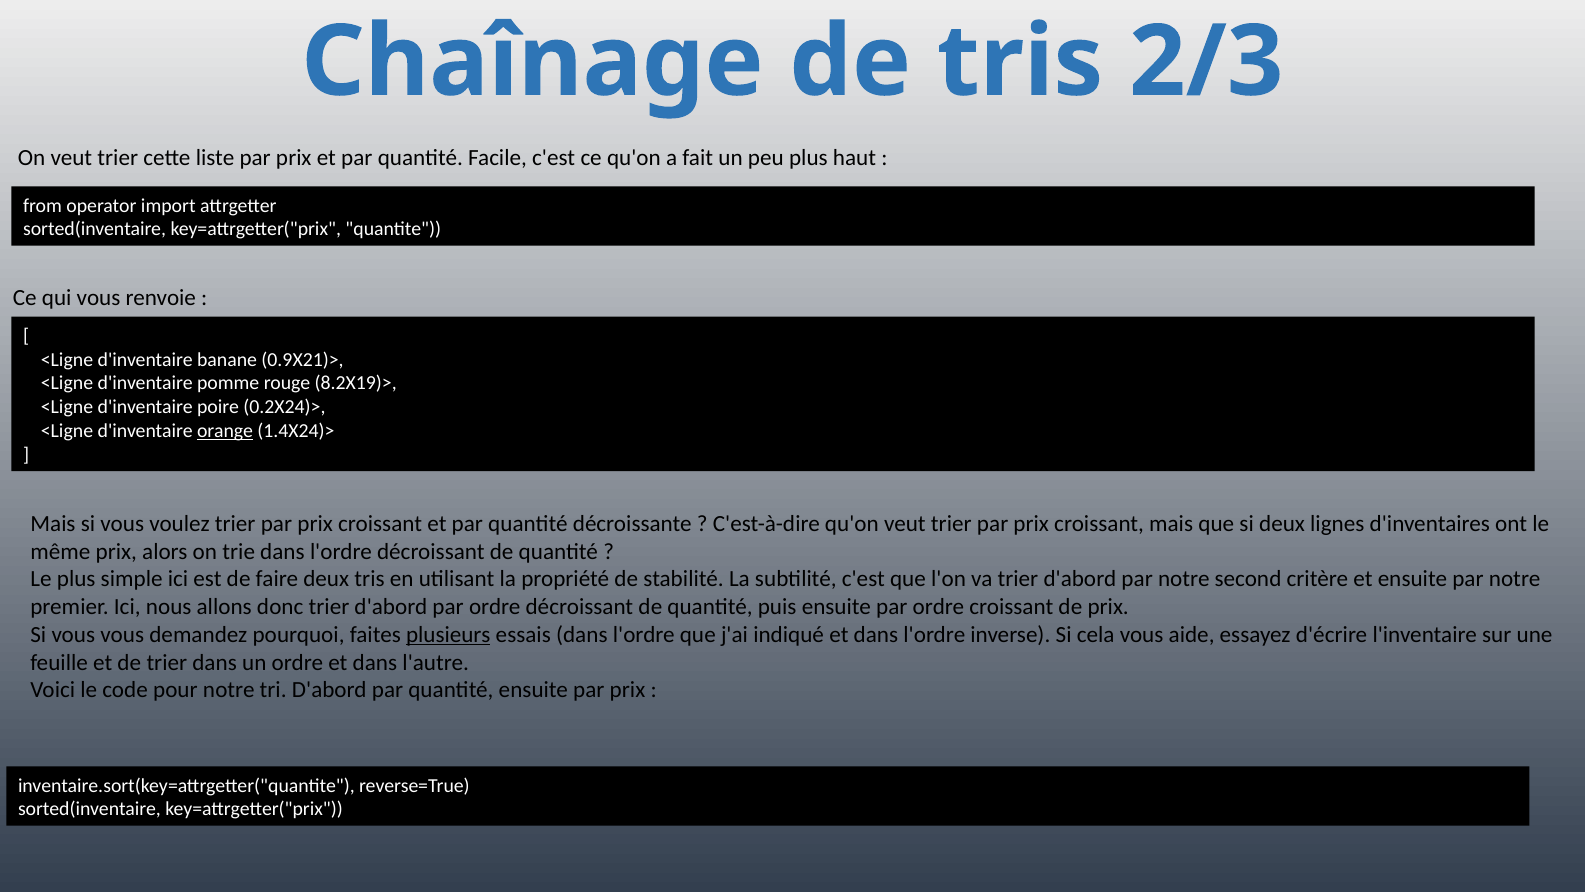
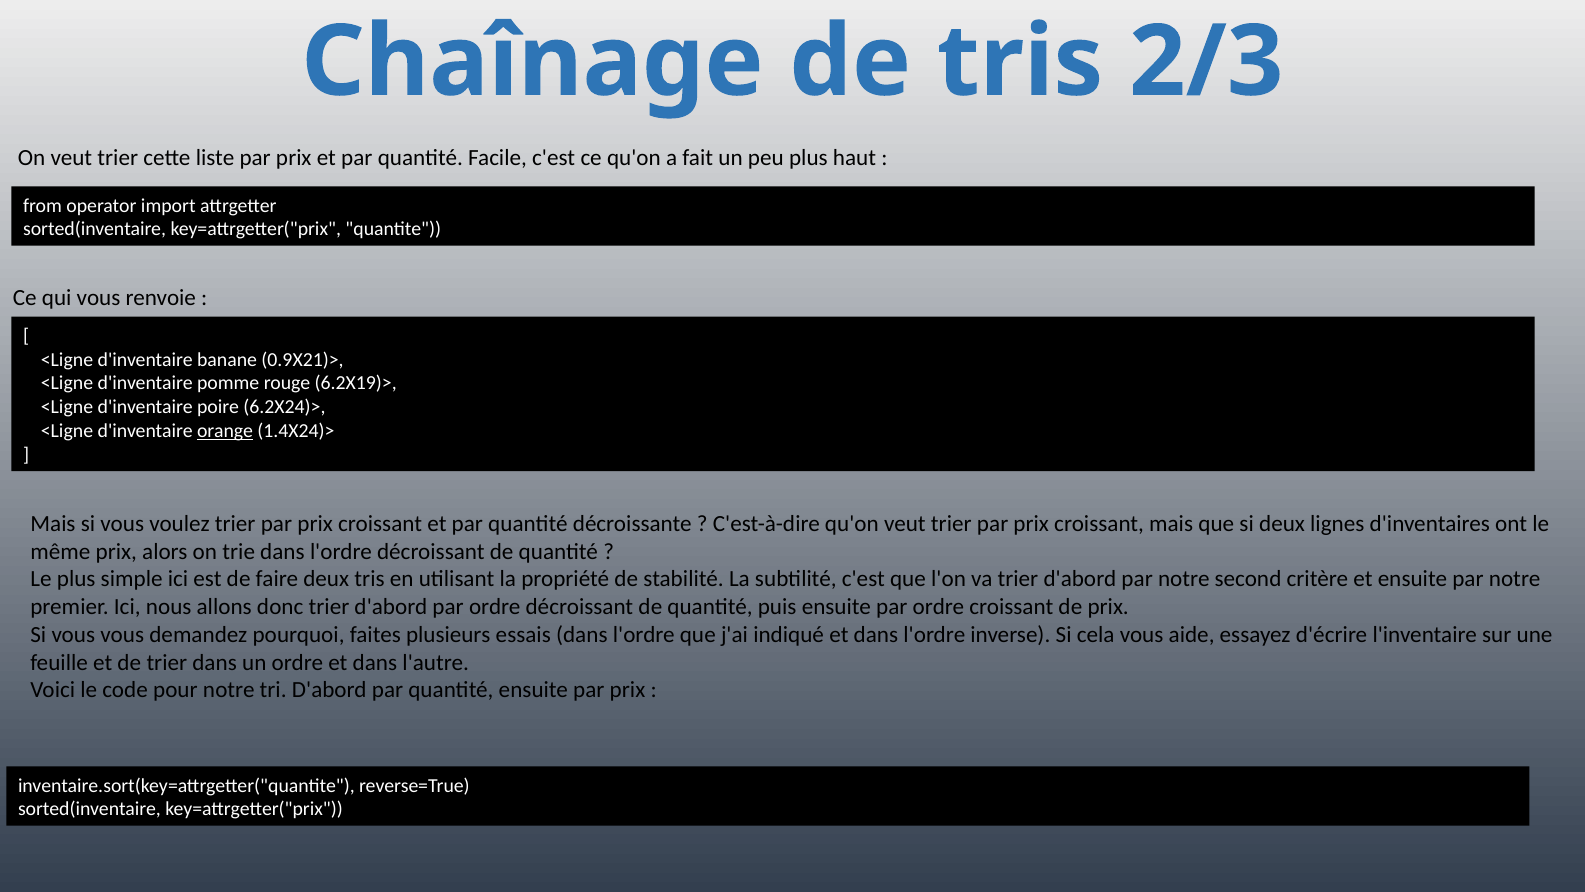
8.2X19)>: 8.2X19)> -> 6.2X19)>
0.2X24)>: 0.2X24)> -> 6.2X24)>
plusieurs underline: present -> none
